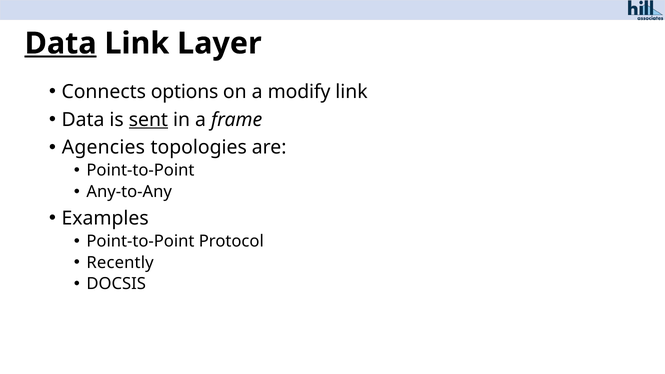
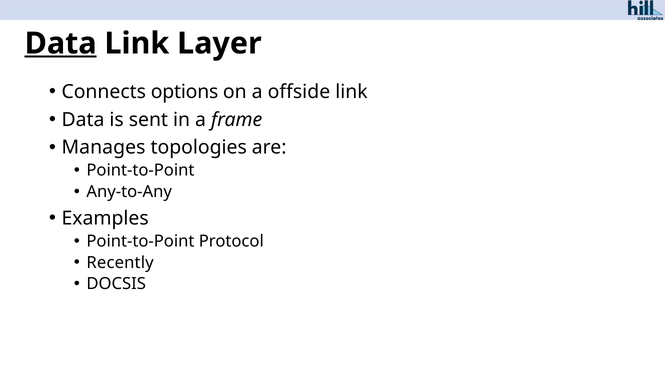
modify: modify -> offside
sent underline: present -> none
Agencies: Agencies -> Manages
